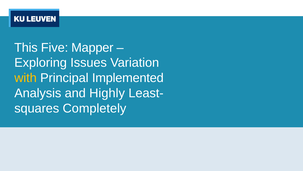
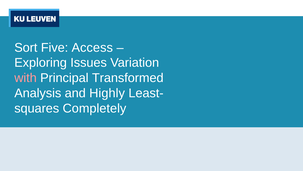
This: This -> Sort
Mapper: Mapper -> Access
with colour: yellow -> pink
Implemented: Implemented -> Transformed
